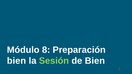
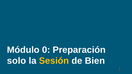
8: 8 -> 0
bien at (17, 61): bien -> solo
Sesión colour: light green -> yellow
